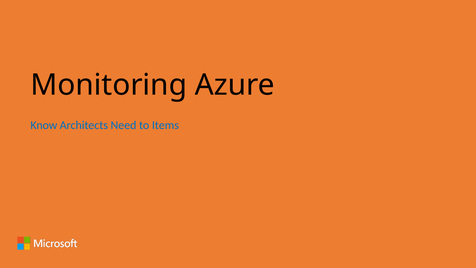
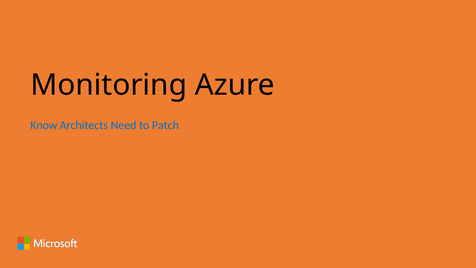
Items: Items -> Patch
